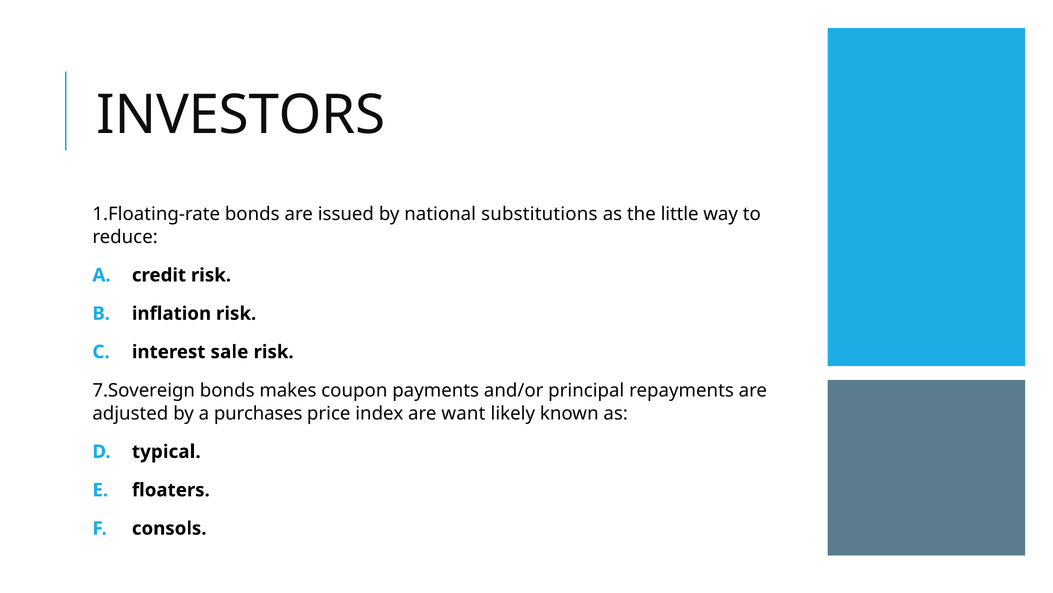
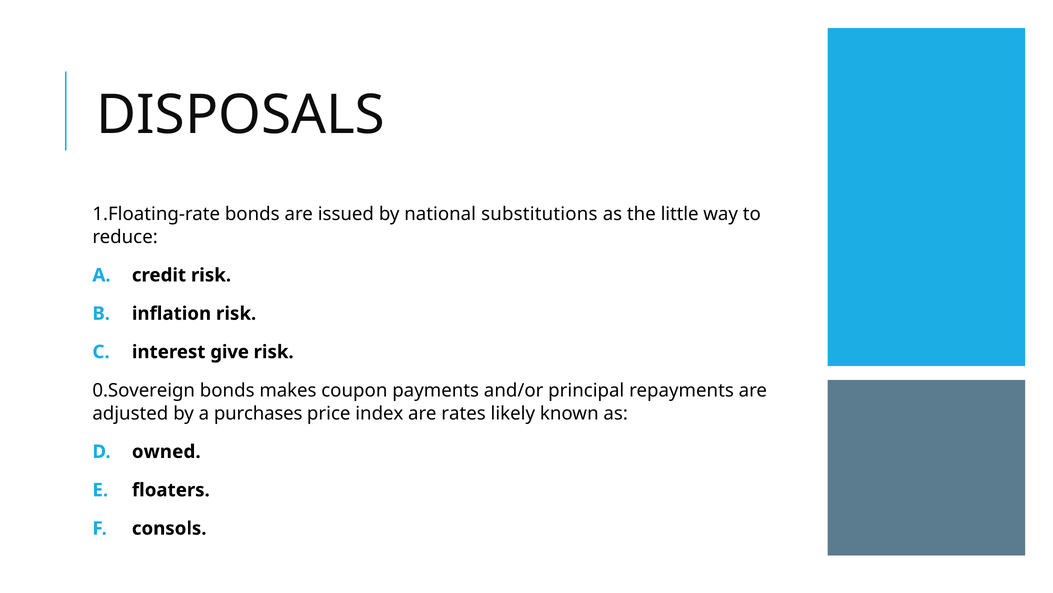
INVESTORS: INVESTORS -> DISPOSALS
sale: sale -> give
7.Sovereign: 7.Sovereign -> 0.Sovereign
want: want -> rates
typical: typical -> owned
